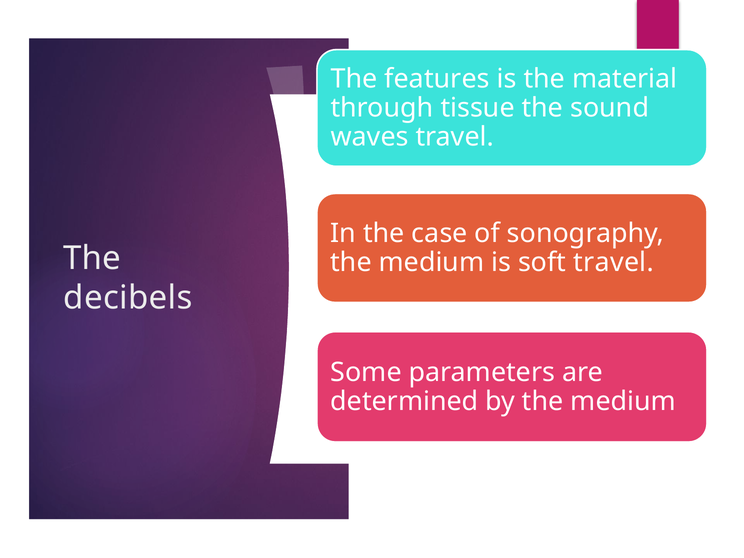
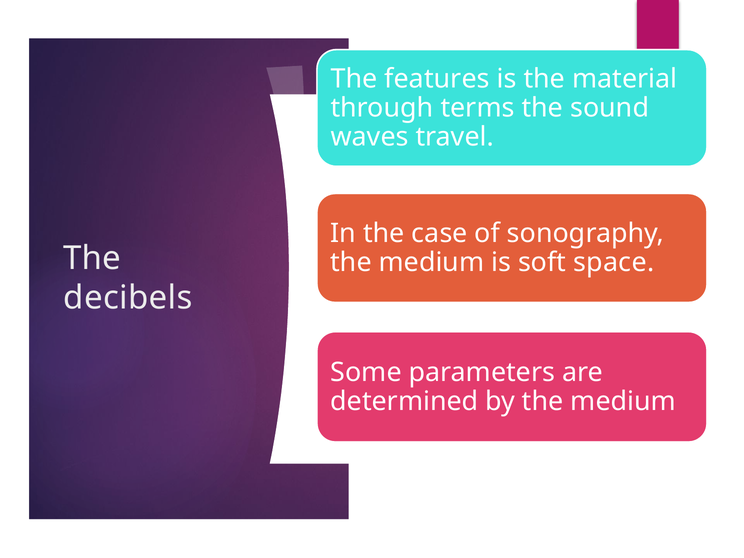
tissue: tissue -> terms
soft travel: travel -> space
